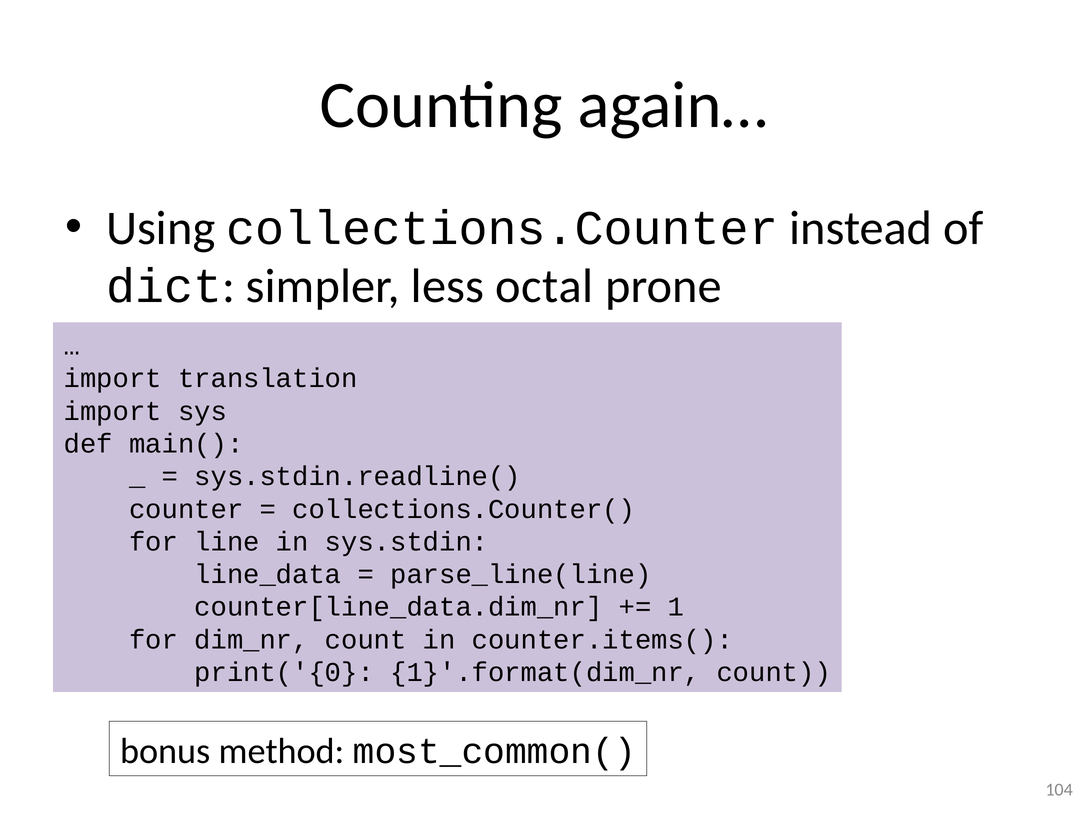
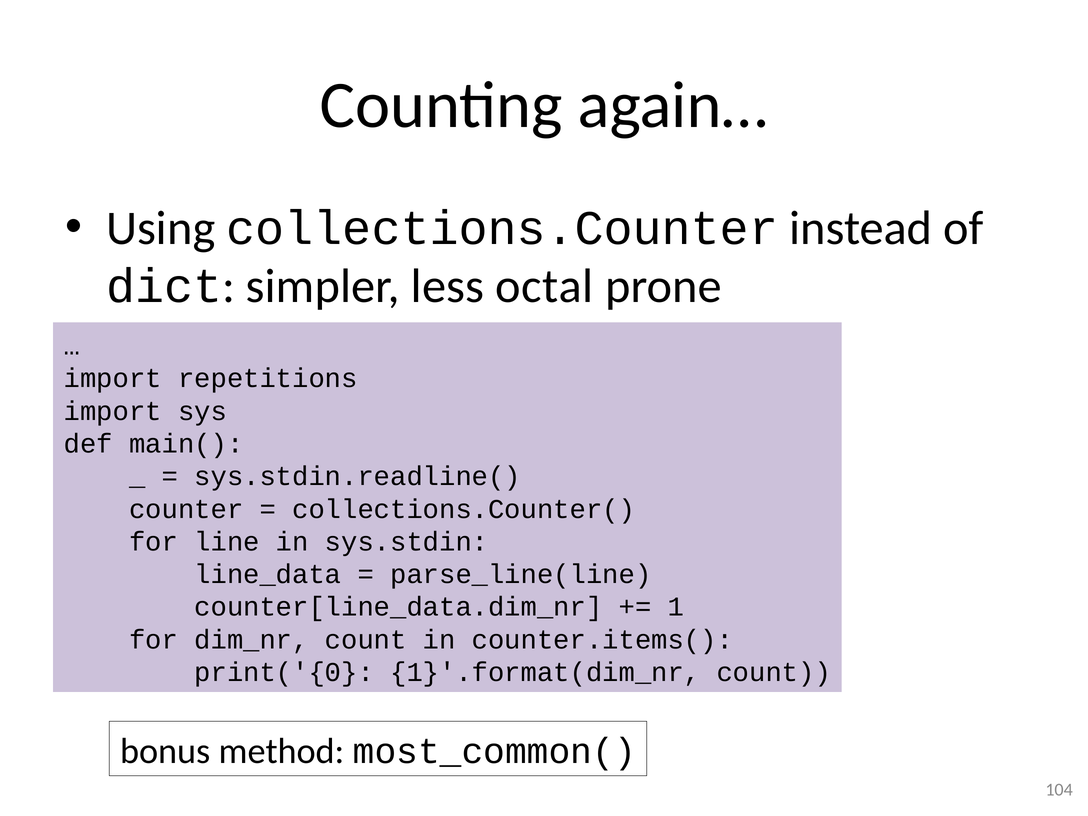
translation: translation -> repetitions
